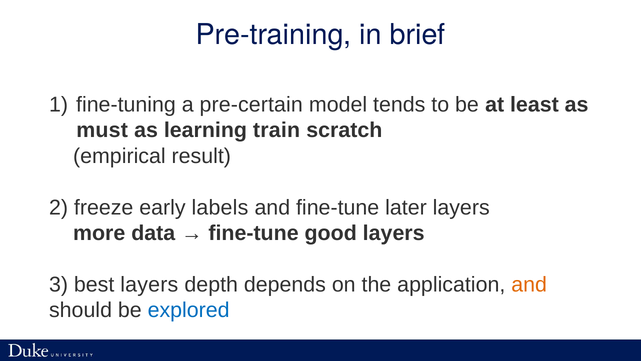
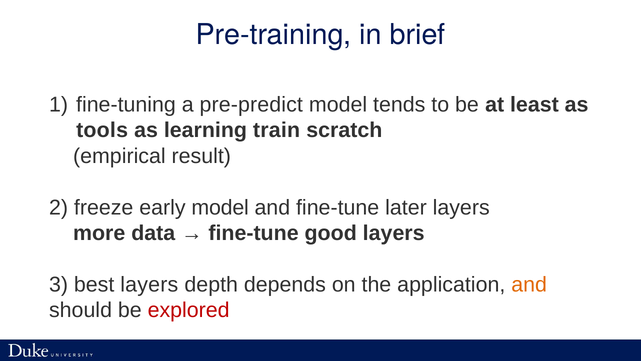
pre-certain: pre-certain -> pre-predict
must: must -> tools
early labels: labels -> model
explored colour: blue -> red
